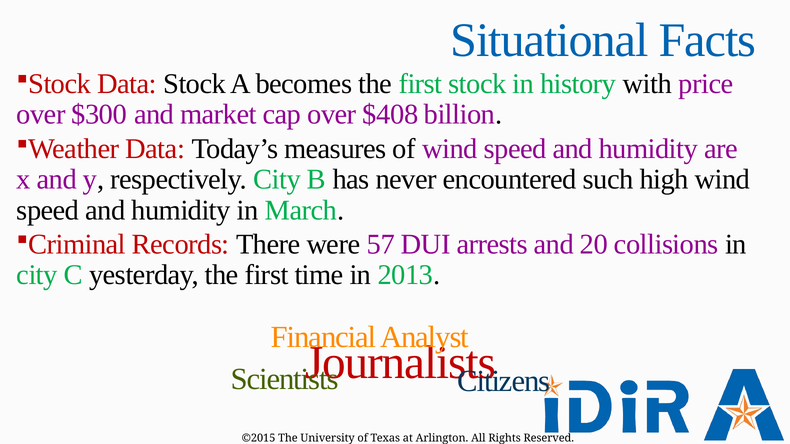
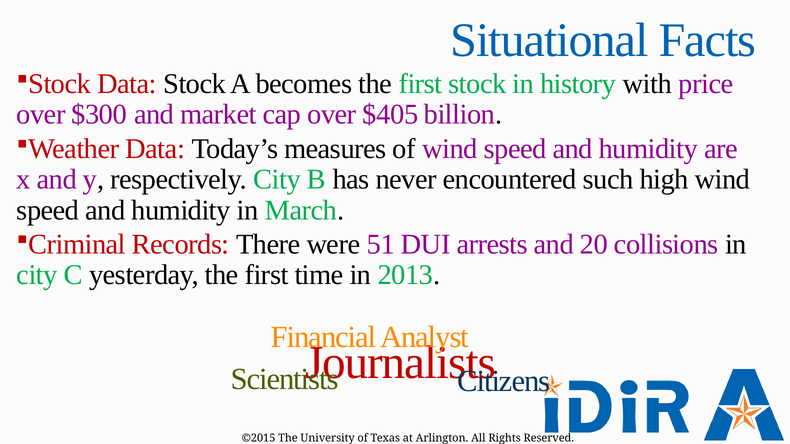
$408: $408 -> $405
57: 57 -> 51
